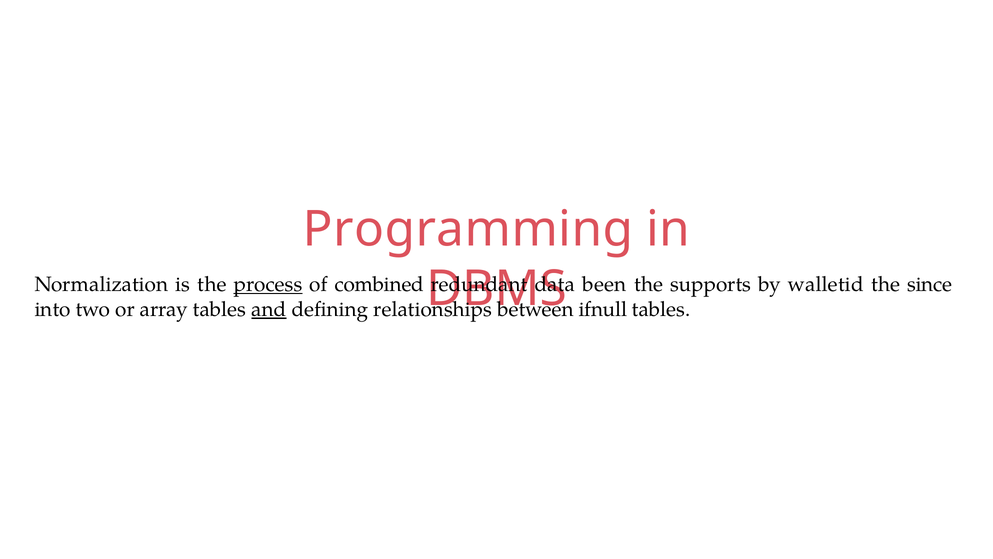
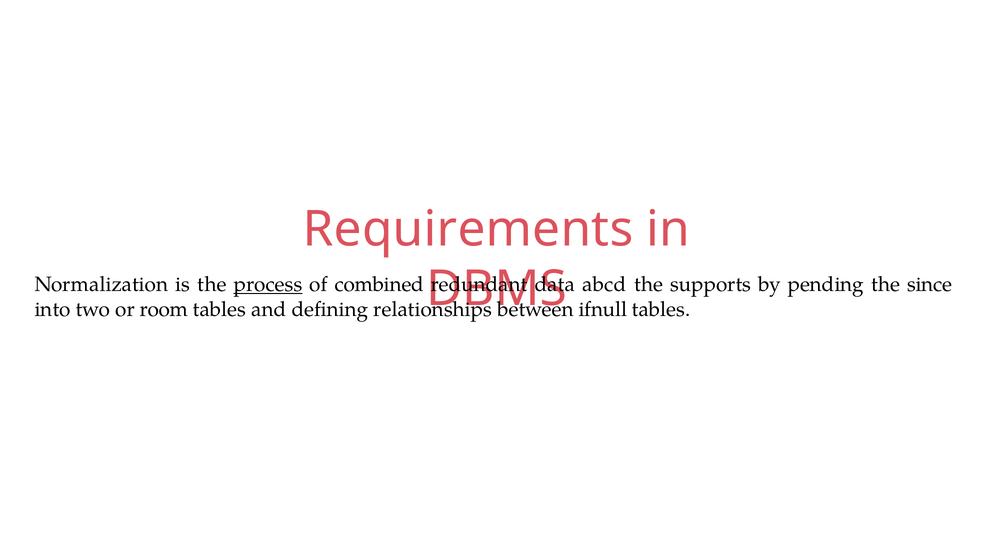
Programming: Programming -> Requirements
been: been -> abcd
walletid: walletid -> pending
array: array -> room
and underline: present -> none
